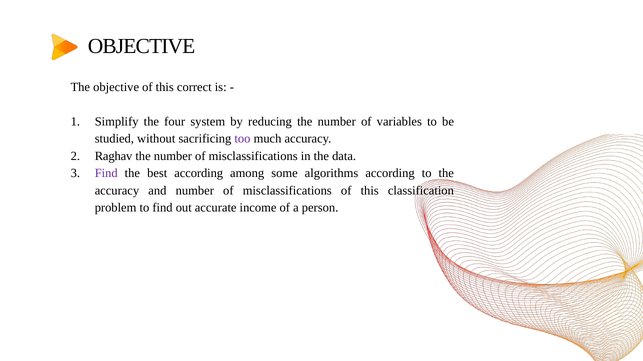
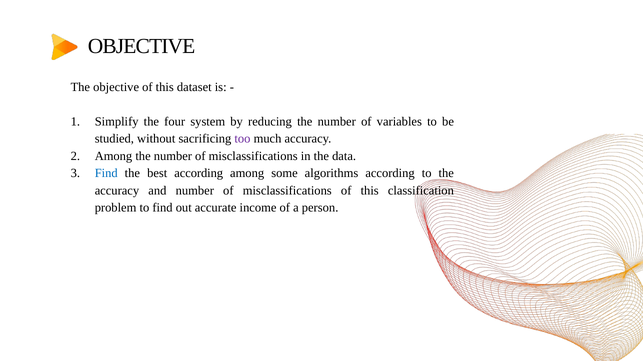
correct: correct -> dataset
Raghav at (114, 156): Raghav -> Among
Find at (106, 174) colour: purple -> blue
